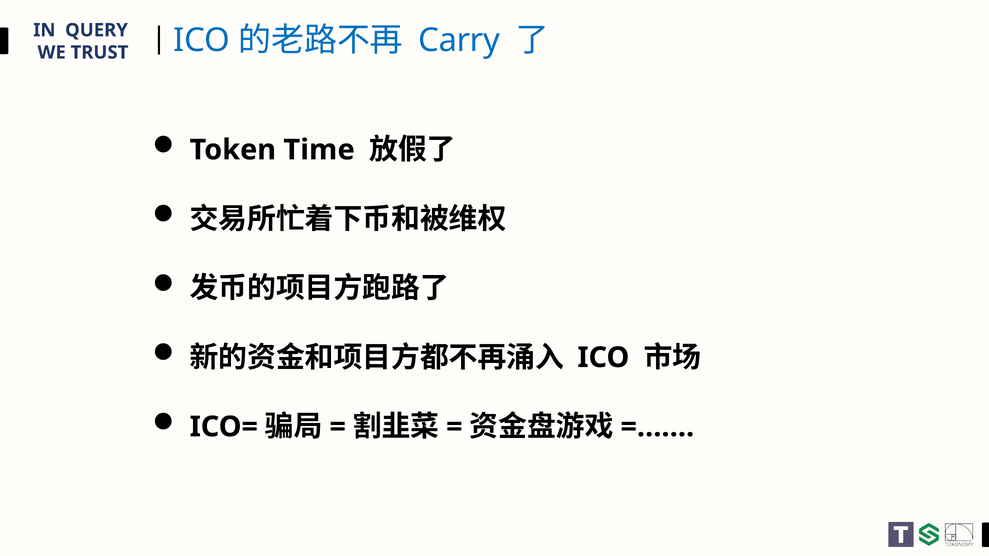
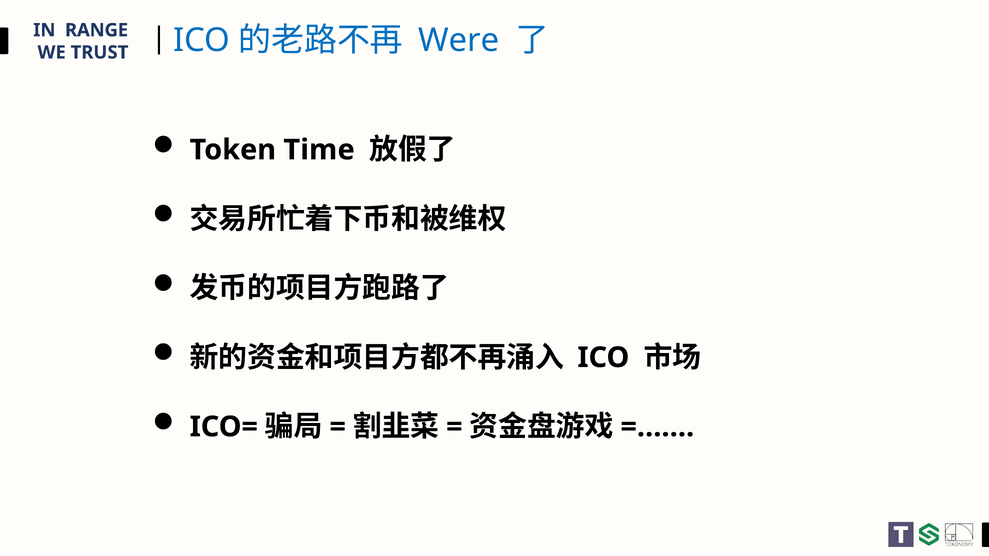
QUERY: QUERY -> RANGE
Carry: Carry -> Were
